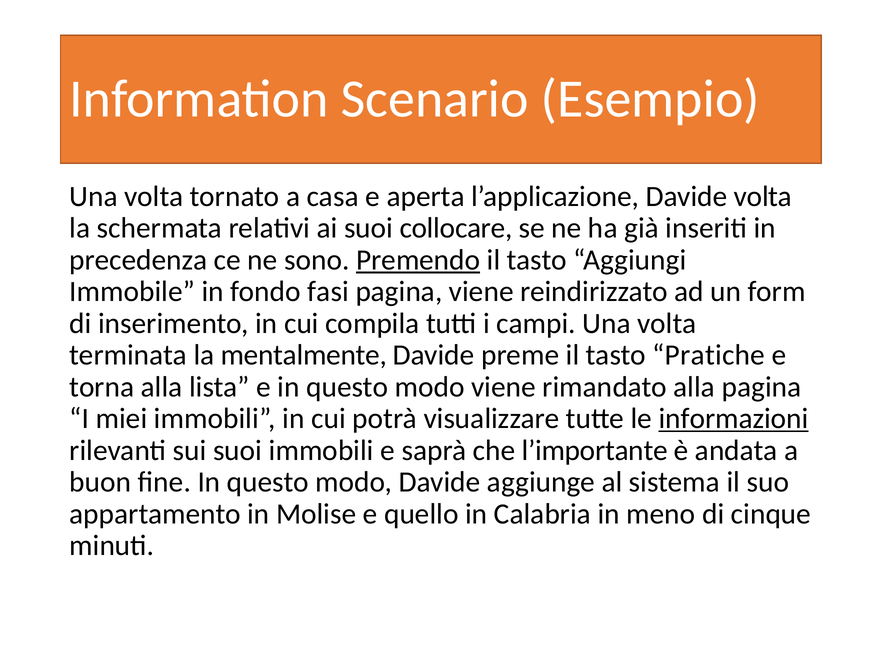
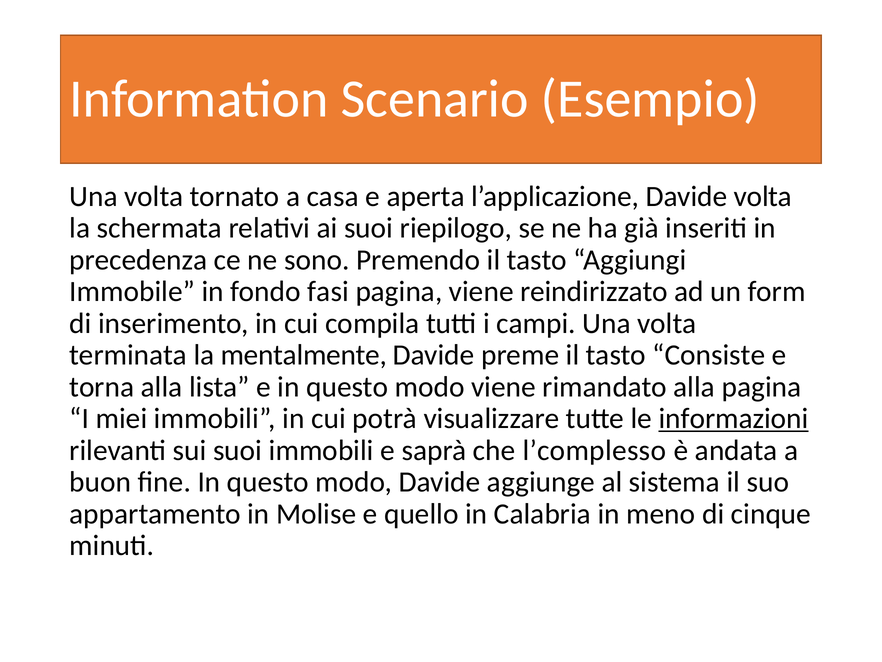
collocare: collocare -> riepilogo
Premendo underline: present -> none
Pratiche: Pratiche -> Consiste
l’importante: l’importante -> l’complesso
